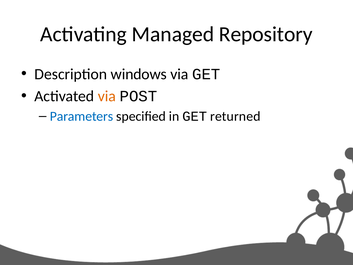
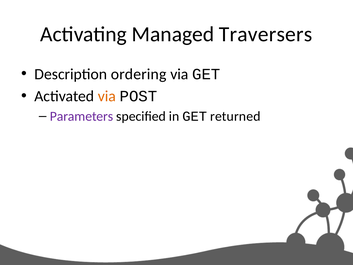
Repository: Repository -> Traversers
windows: windows -> ordering
Parameters colour: blue -> purple
